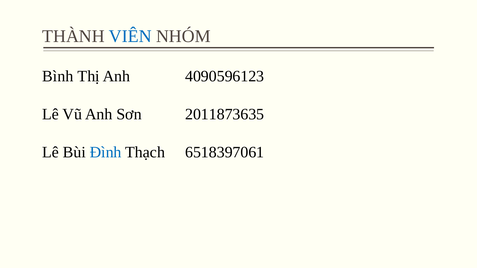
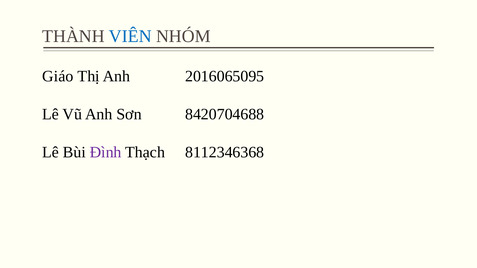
Bình: Bình -> Giáo
4090596123: 4090596123 -> 2016065095
2011873635: 2011873635 -> 8420704688
Đình colour: blue -> purple
6518397061: 6518397061 -> 8112346368
